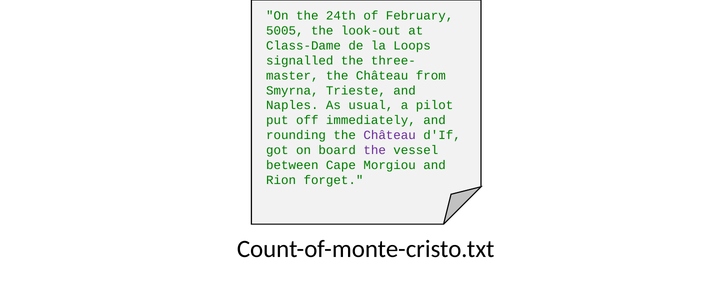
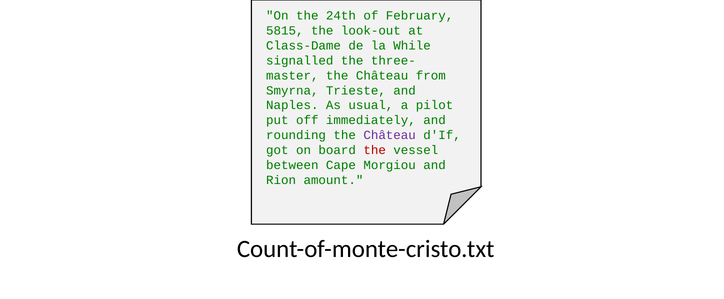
5005: 5005 -> 5815
Loops: Loops -> While
the at (375, 150) colour: purple -> red
forget: forget -> amount
